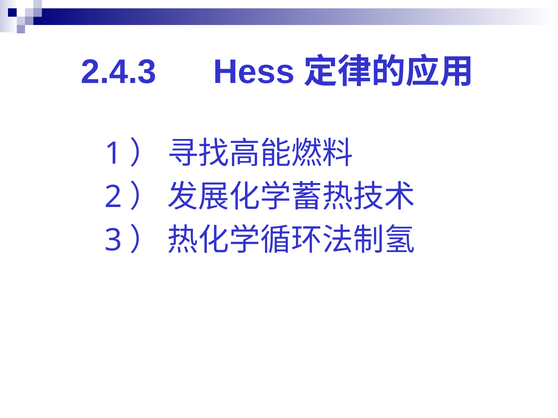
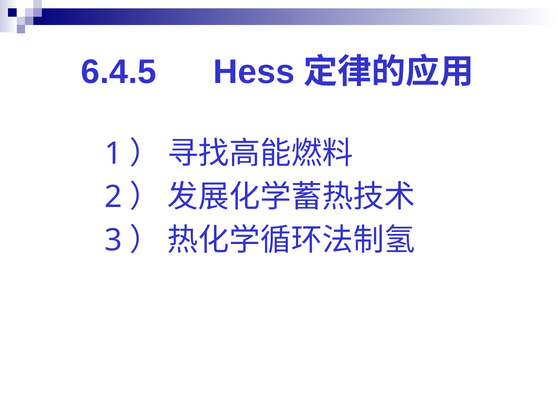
2.4.3: 2.4.3 -> 6.4.5
